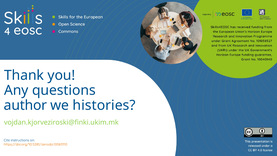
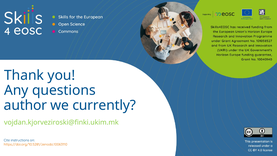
histories: histories -> currently
